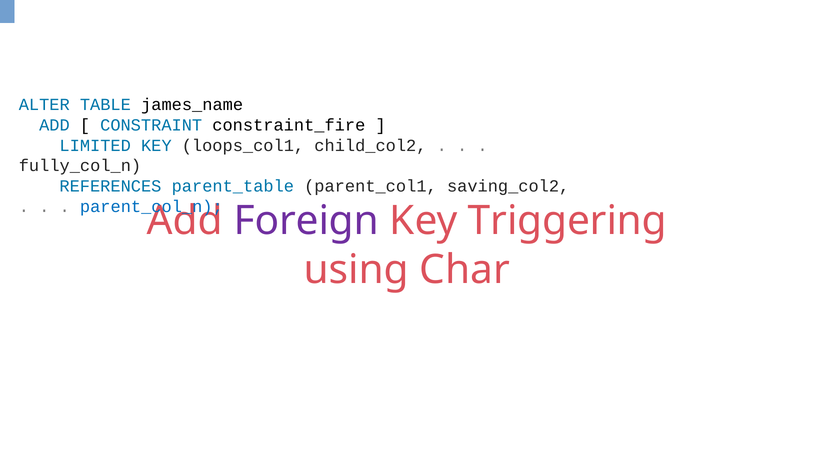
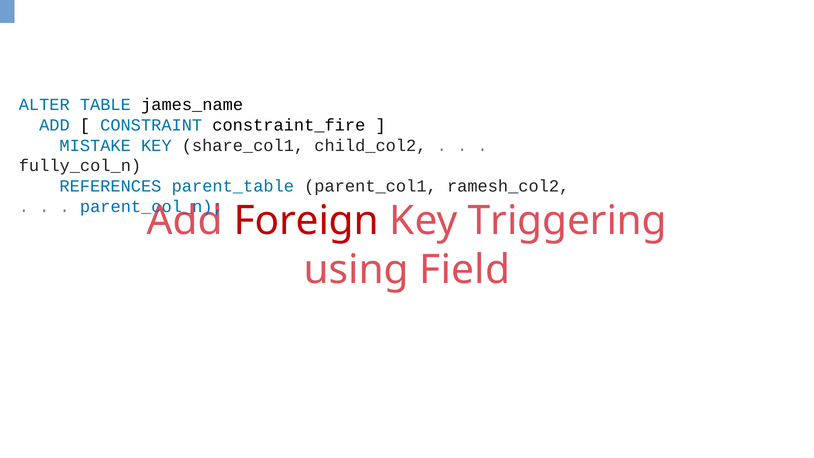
LIMITED: LIMITED -> MISTAKE
loops_col1: loops_col1 -> share_col1
saving_col2: saving_col2 -> ramesh_col2
Foreign colour: purple -> red
Char: Char -> Field
